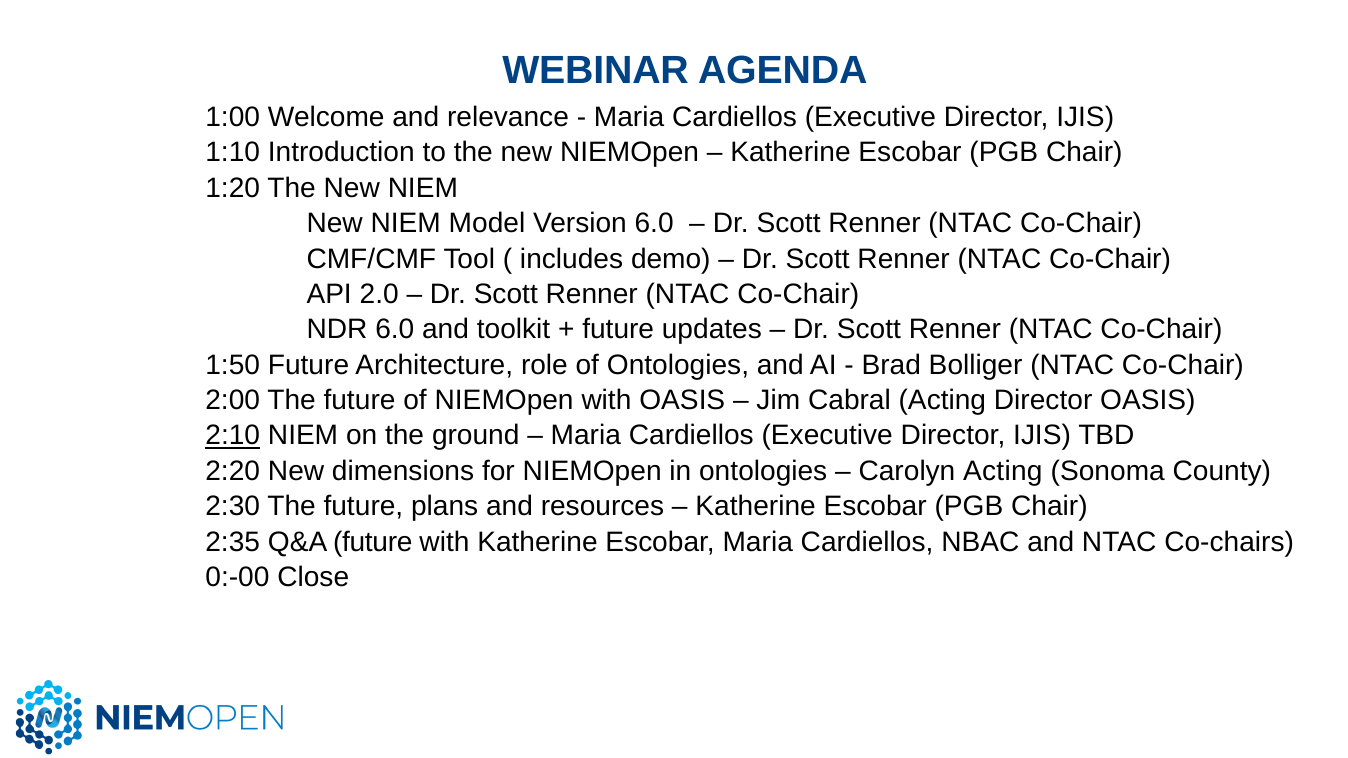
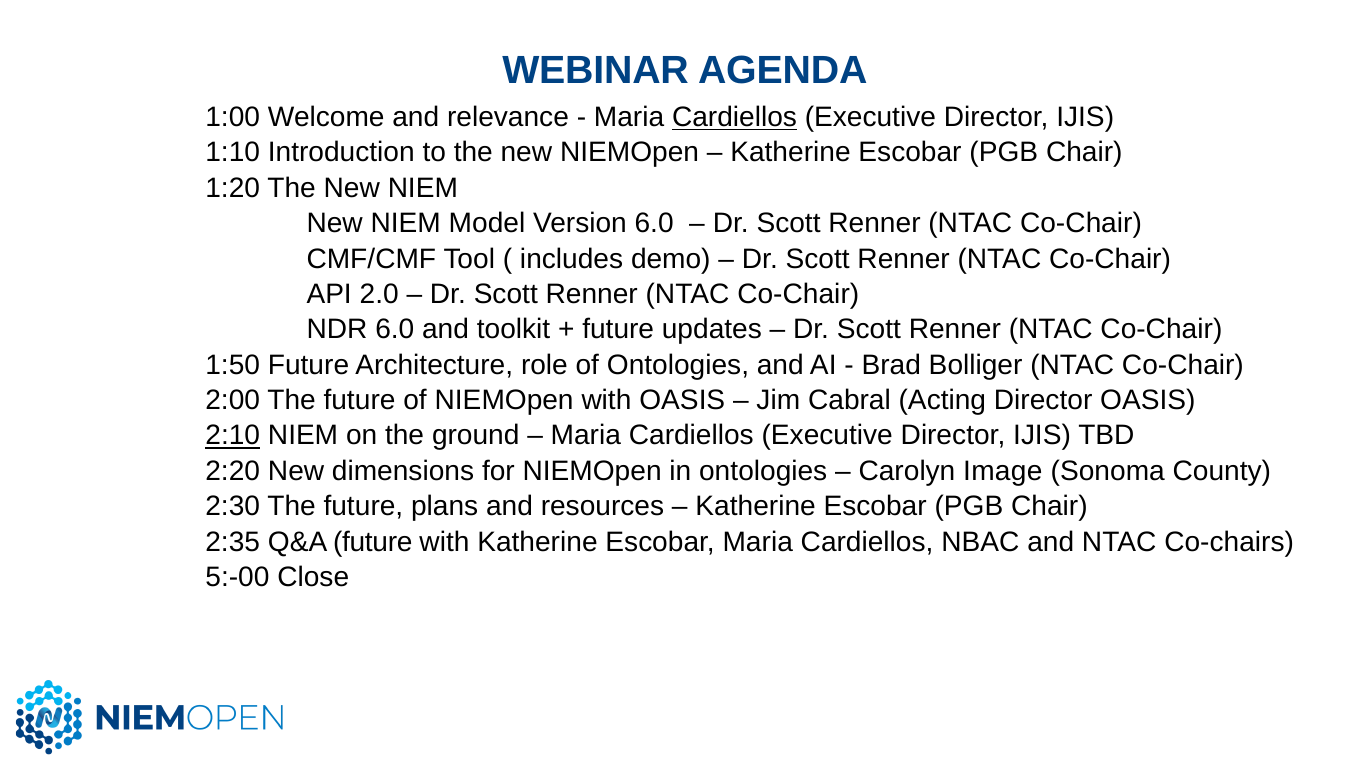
Cardiellos at (735, 117) underline: none -> present
Carolyn Acting: Acting -> Image
0:-00: 0:-00 -> 5:-00
